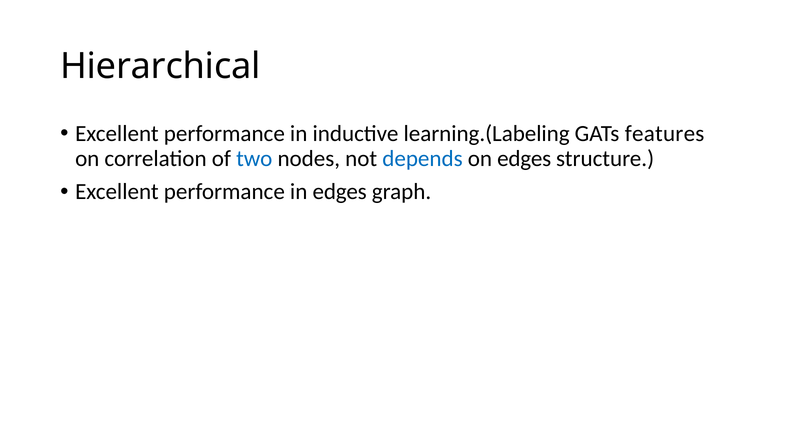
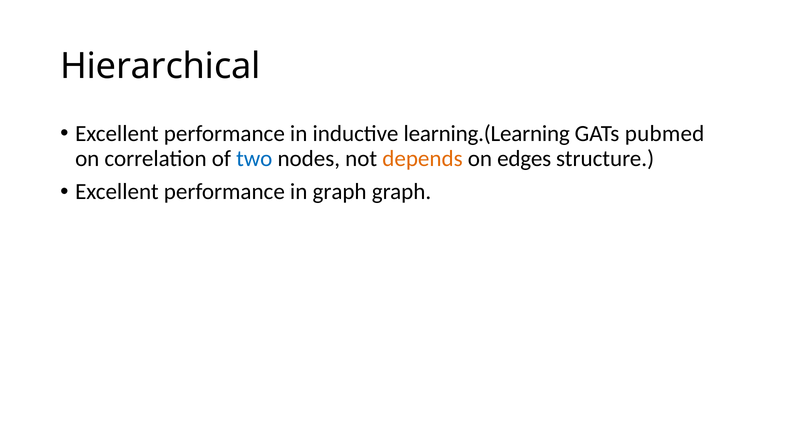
learning.(Labeling: learning.(Labeling -> learning.(Learning
features: features -> pubmed
depends colour: blue -> orange
in edges: edges -> graph
